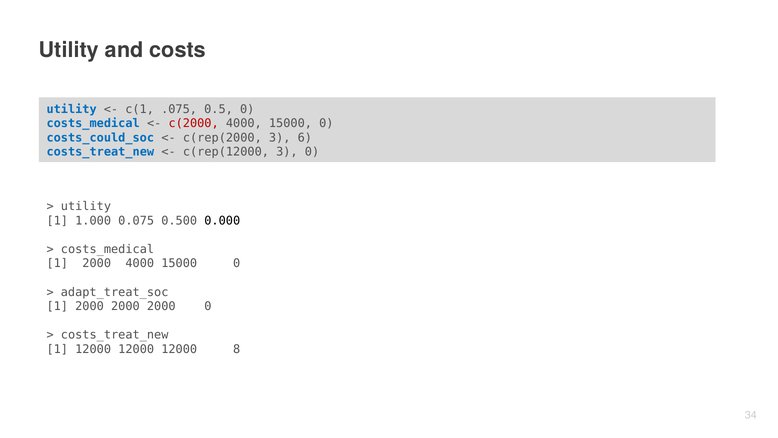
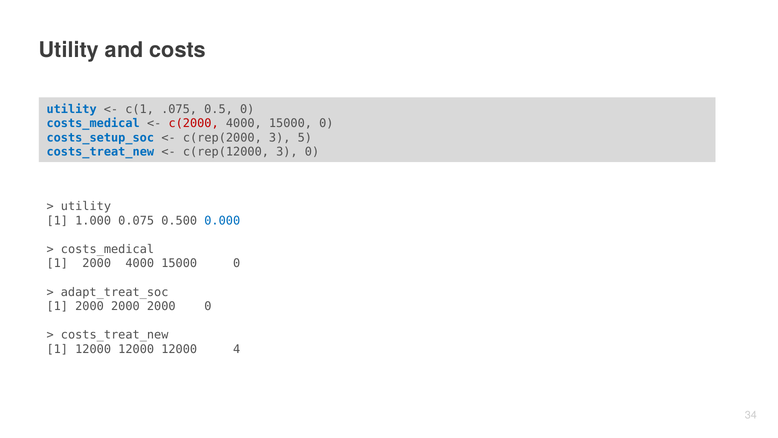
costs_could_soc: costs_could_soc -> costs_setup_soc
6: 6 -> 5
0.000 colour: black -> blue
8: 8 -> 4
